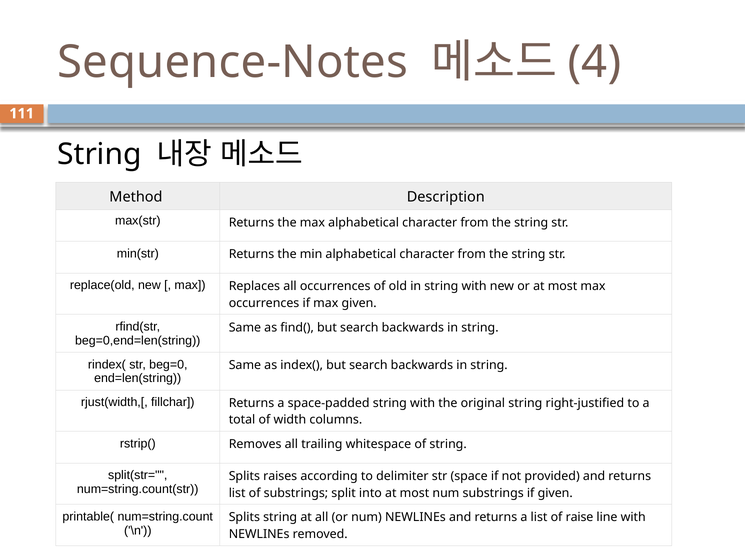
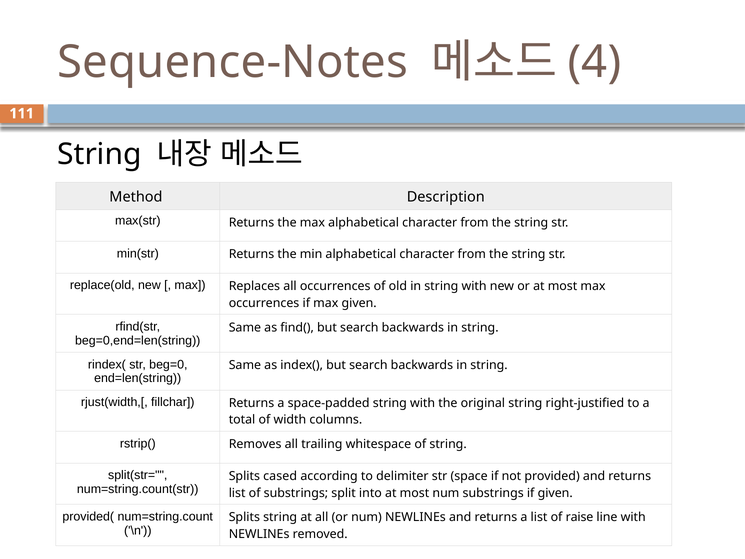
raises: raises -> cased
printable(: printable( -> provided(
